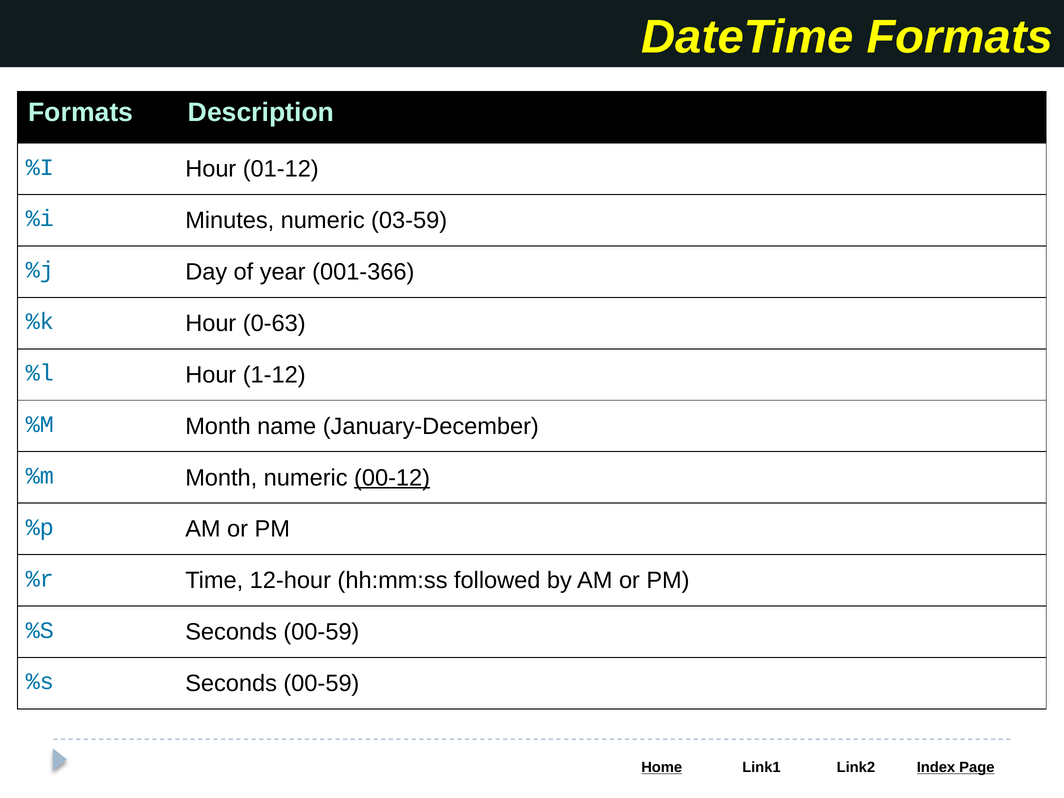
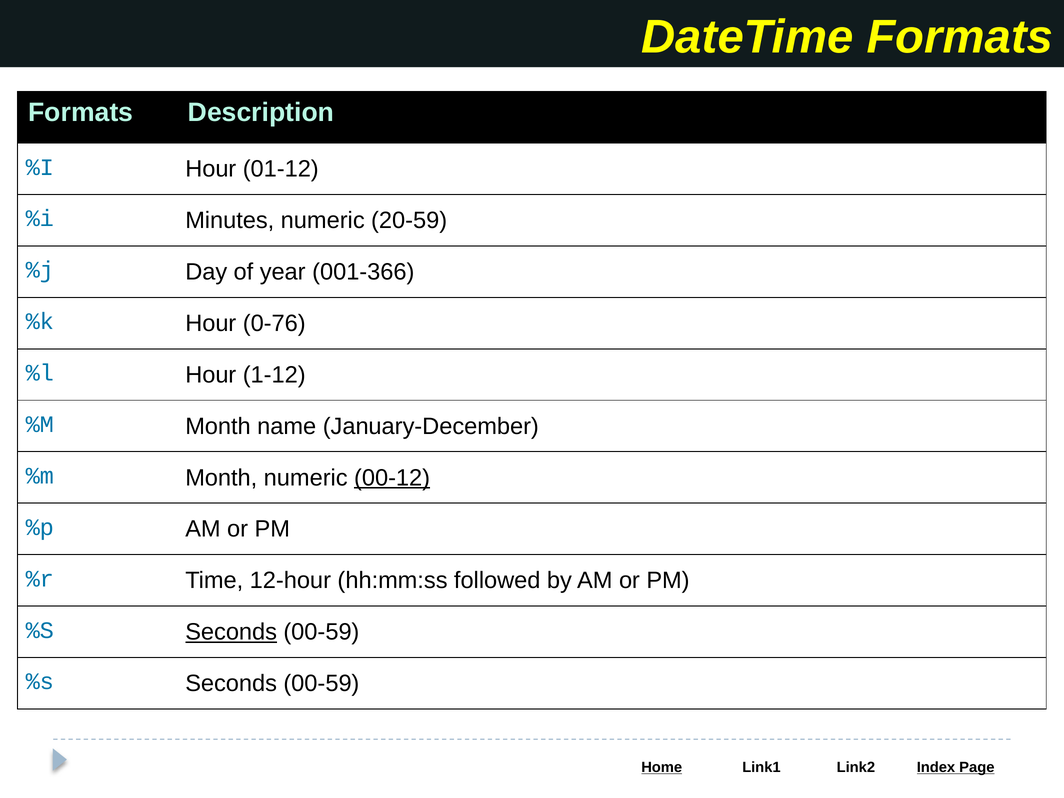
03-59: 03-59 -> 20-59
0-63: 0-63 -> 0-76
Seconds at (231, 632) underline: none -> present
